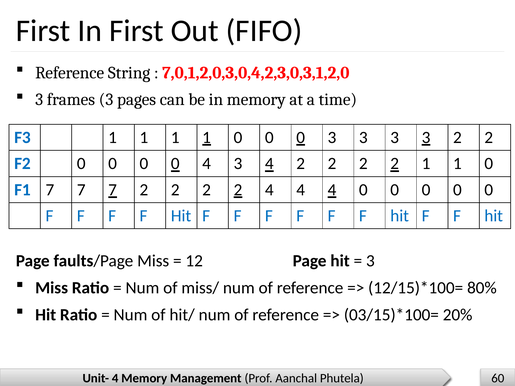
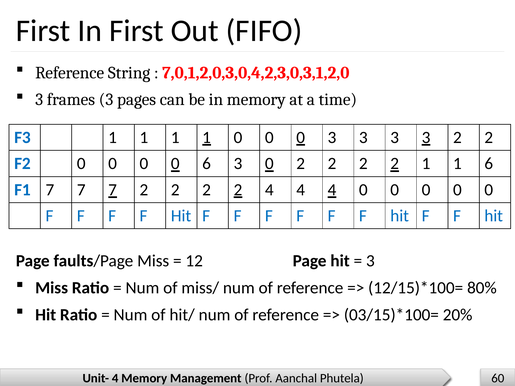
0 4: 4 -> 6
3 4: 4 -> 0
2 1 1 0: 0 -> 6
